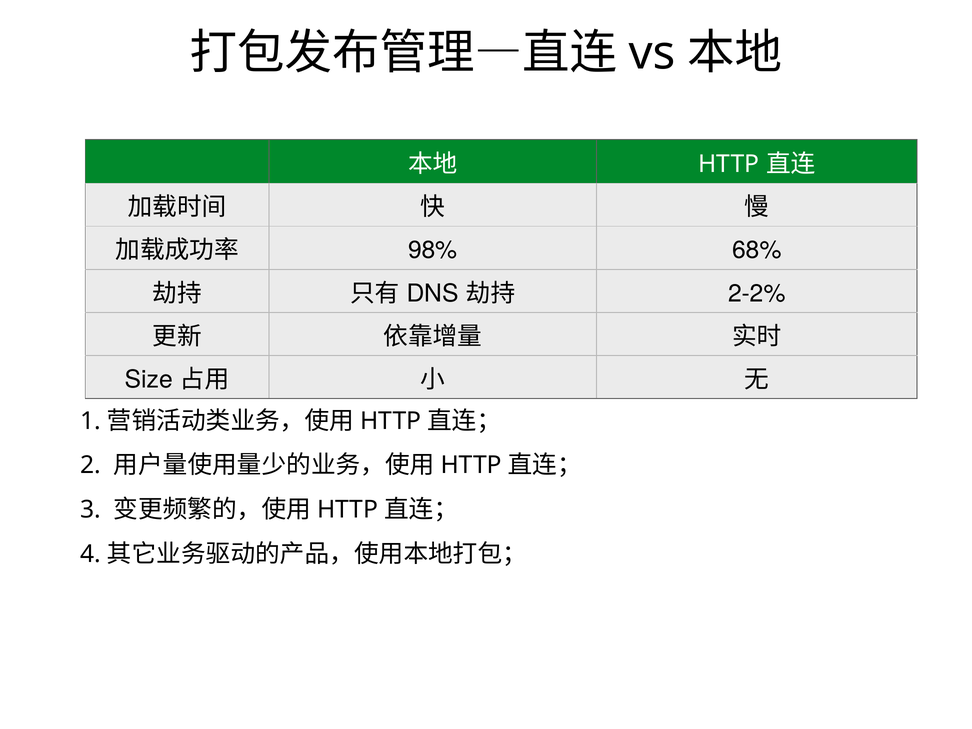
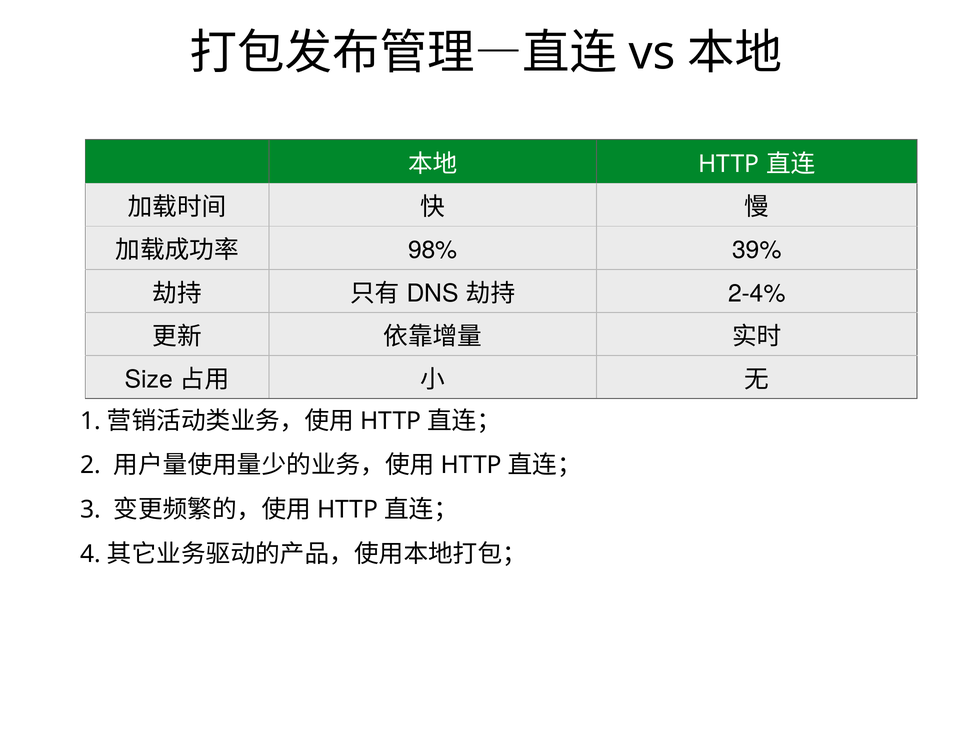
68%: 68% -> 39%
2-2%: 2-2% -> 2-4%
